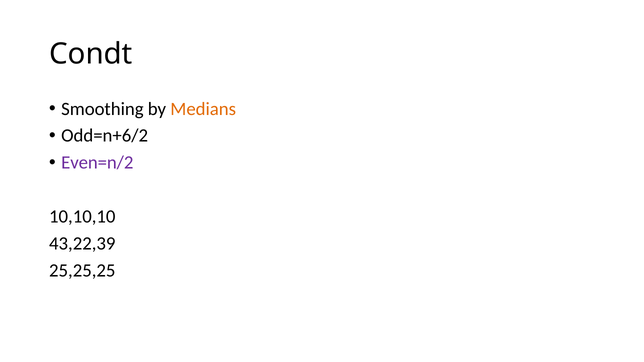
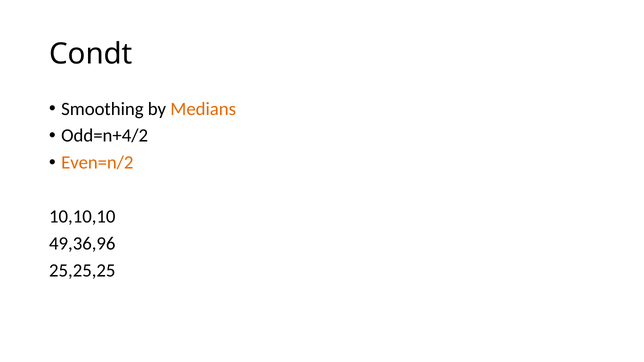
Odd=n+6/2: Odd=n+6/2 -> Odd=n+4/2
Even=n/2 colour: purple -> orange
43,22,39: 43,22,39 -> 49,36,96
